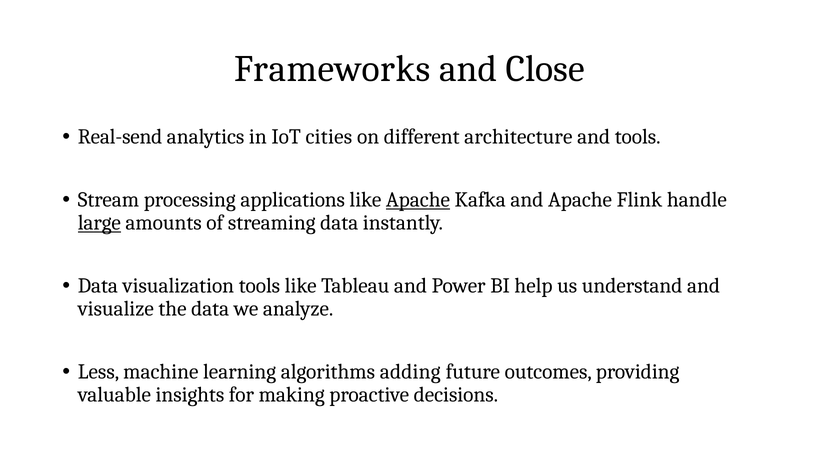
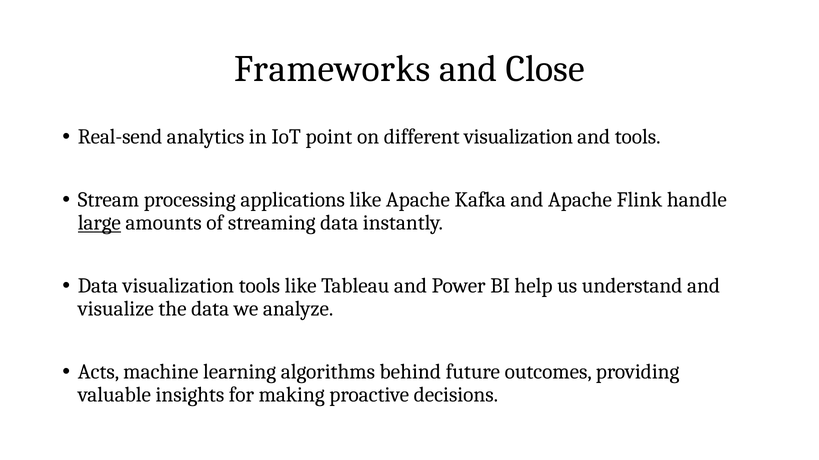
cities: cities -> point
different architecture: architecture -> visualization
Apache at (418, 200) underline: present -> none
Less: Less -> Acts
adding: adding -> behind
